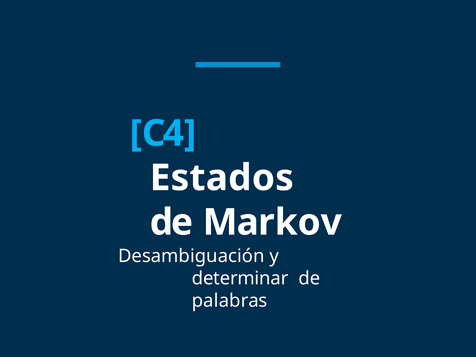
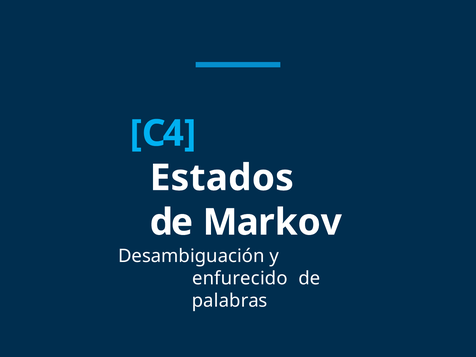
determinar: determinar -> enfurecido
